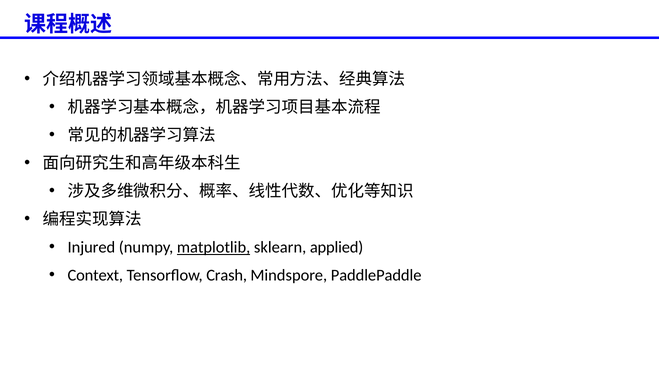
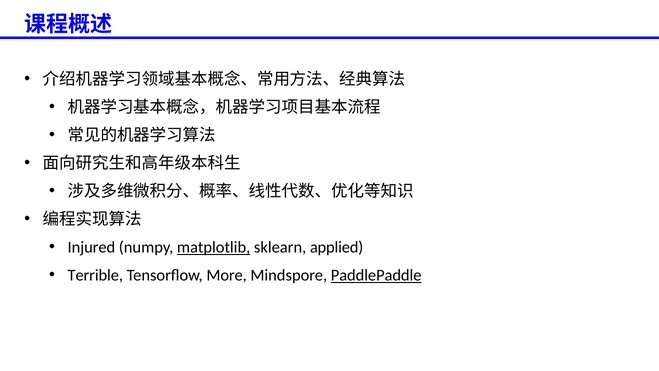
Context: Context -> Terrible
Crash: Crash -> More
PaddlePaddle underline: none -> present
